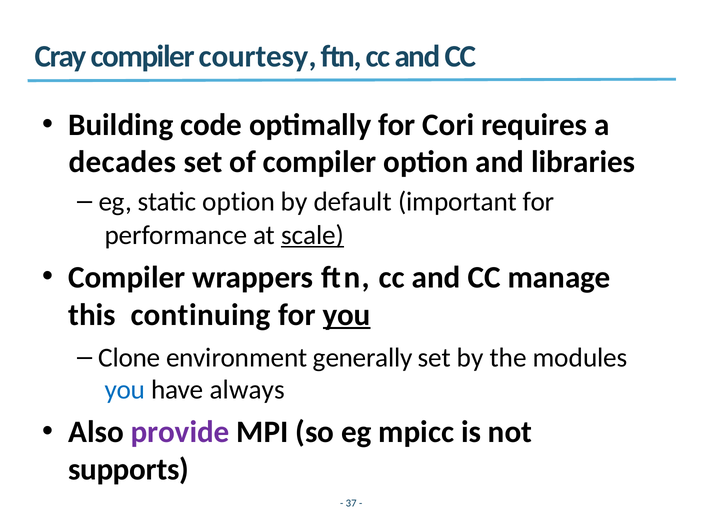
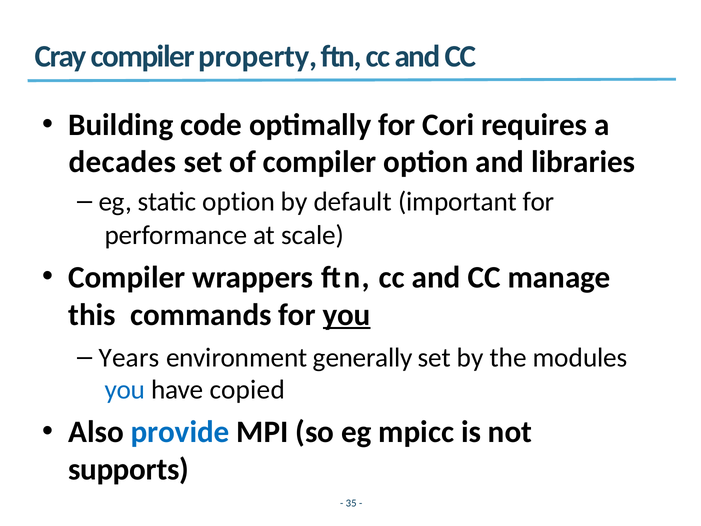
courtesy: courtesy -> property
scale underline: present -> none
continuing: continuing -> commands
Clone: Clone -> Years
always: always -> copied
provide colour: purple -> blue
37: 37 -> 35
